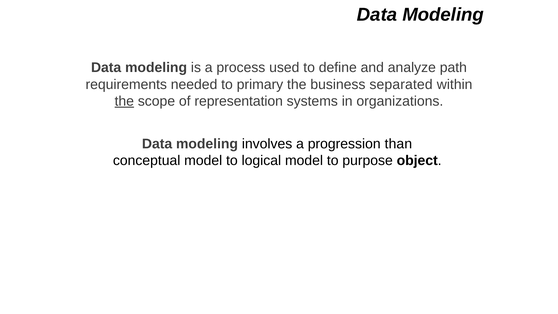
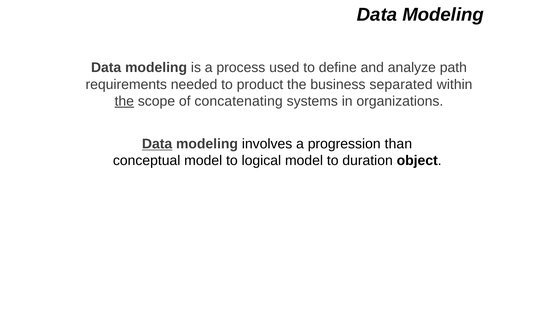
primary: primary -> product
representation: representation -> concatenating
Data at (157, 144) underline: none -> present
purpose: purpose -> duration
